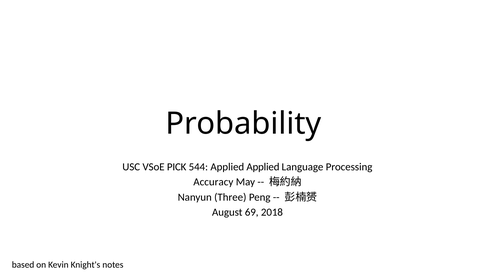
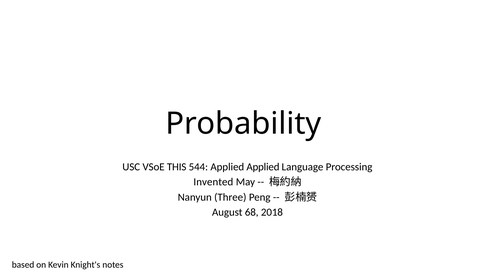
PICK: PICK -> THIS
Accuracy: Accuracy -> Invented
69: 69 -> 68
